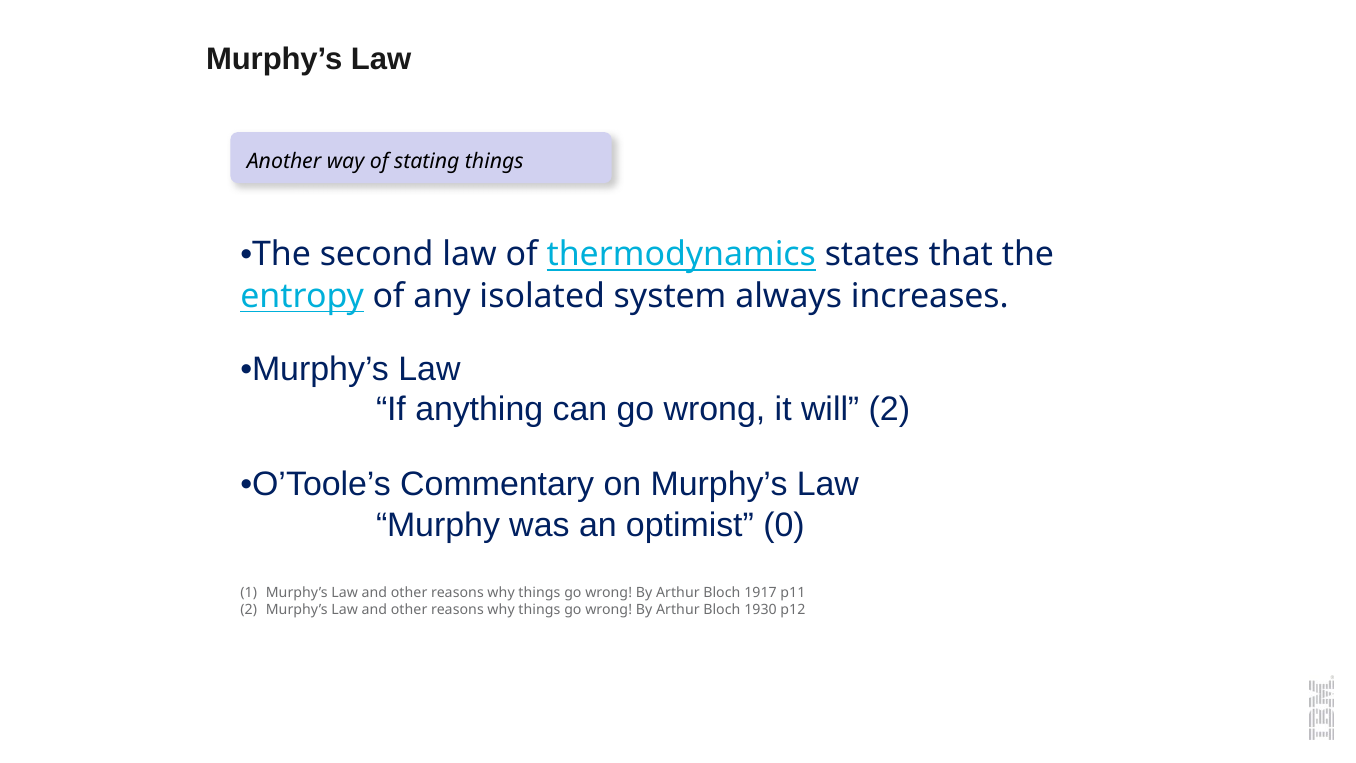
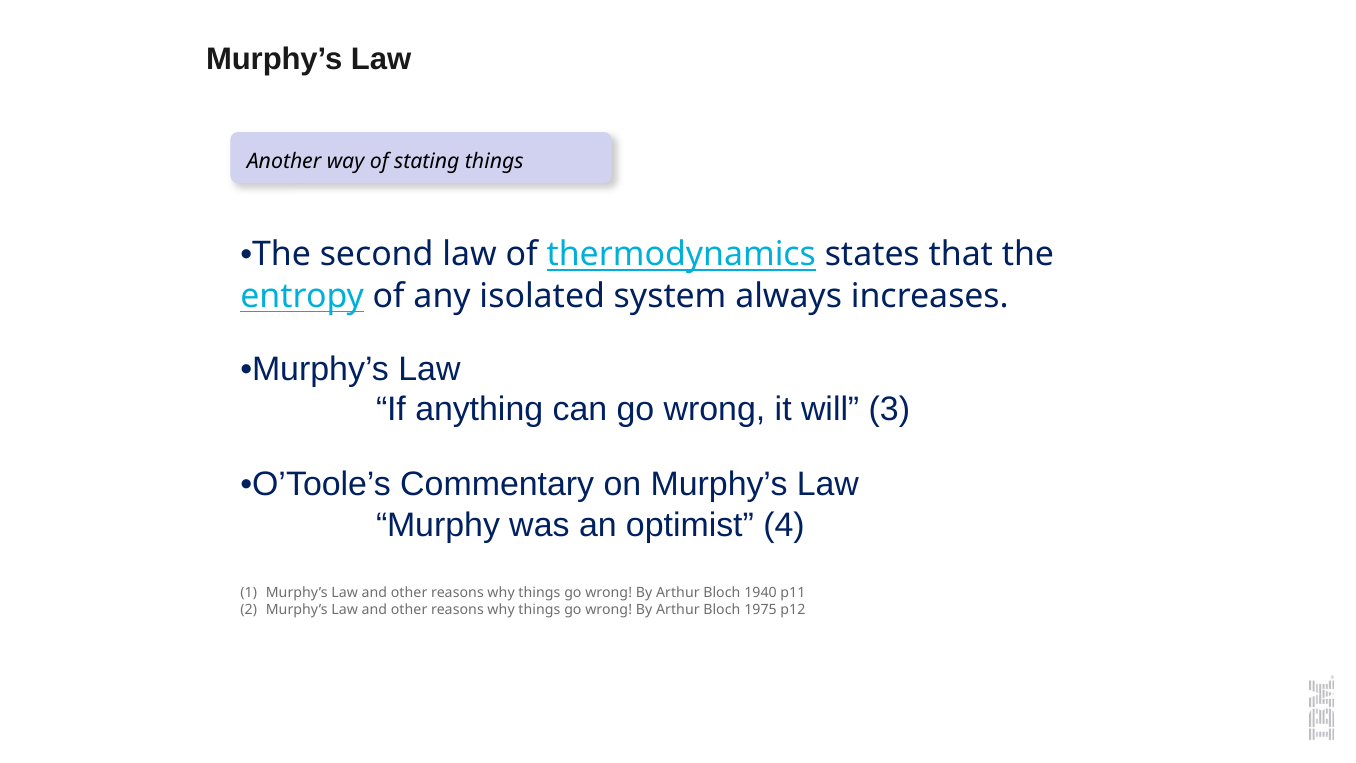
will 2: 2 -> 3
0: 0 -> 4
1917: 1917 -> 1940
1930: 1930 -> 1975
